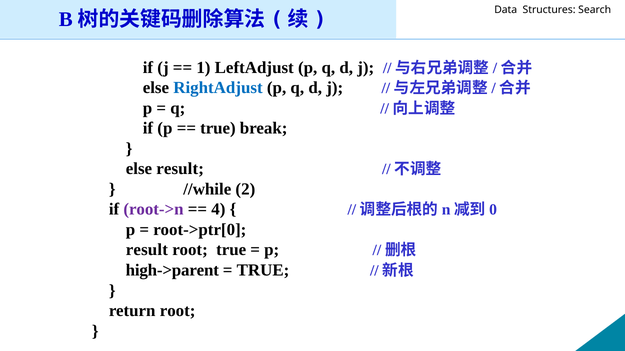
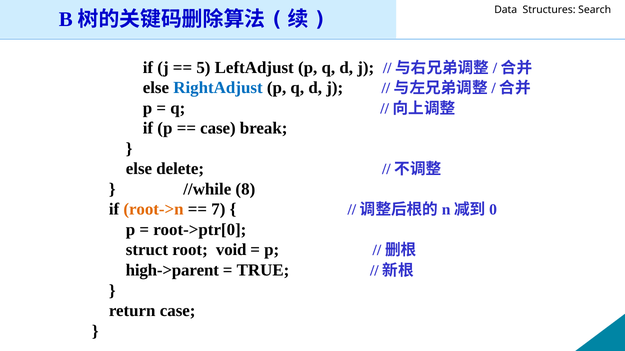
1: 1 -> 5
true at (218, 128): true -> case
else result: result -> delete
2: 2 -> 8
root->n colour: purple -> orange
4: 4 -> 7
result at (147, 250): result -> struct
root true: true -> void
return root: root -> case
